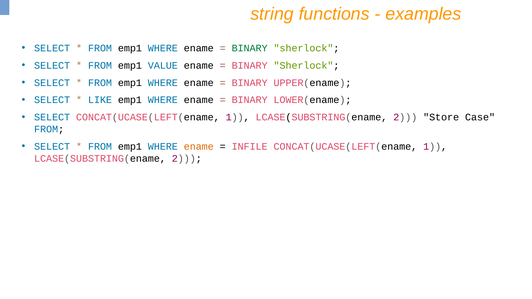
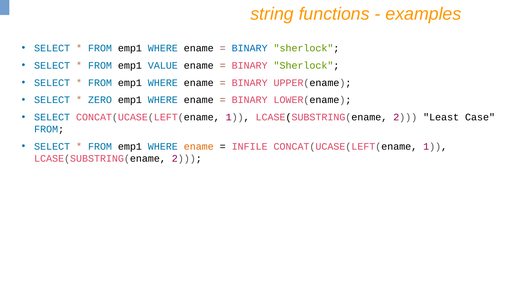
BINARY at (250, 48) colour: green -> blue
LIKE: LIKE -> ZERO
Store: Store -> Least
